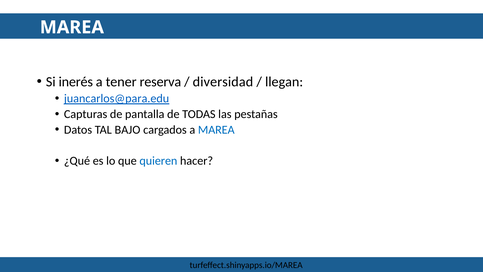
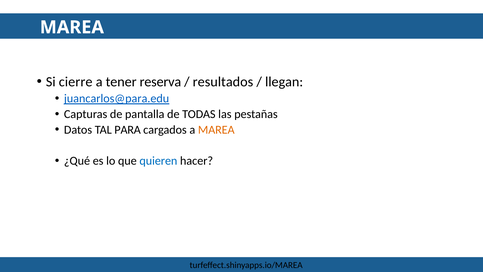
inerés: inerés -> cierre
diversidad: diversidad -> resultados
BAJO: BAJO -> PARA
MAREA at (216, 130) colour: blue -> orange
